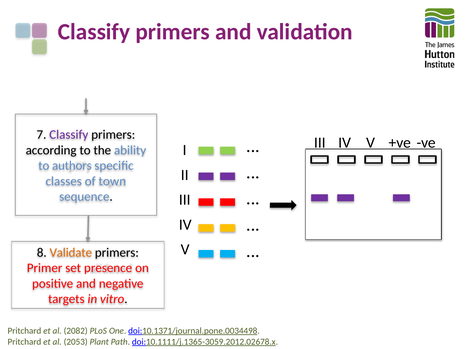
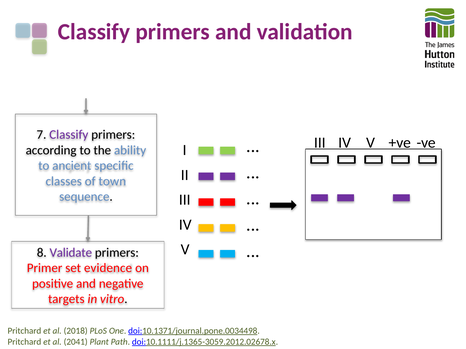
authors: authors -> ancient
Validate colour: orange -> purple
presence: presence -> evidence
2082: 2082 -> 2018
2053: 2053 -> 2041
